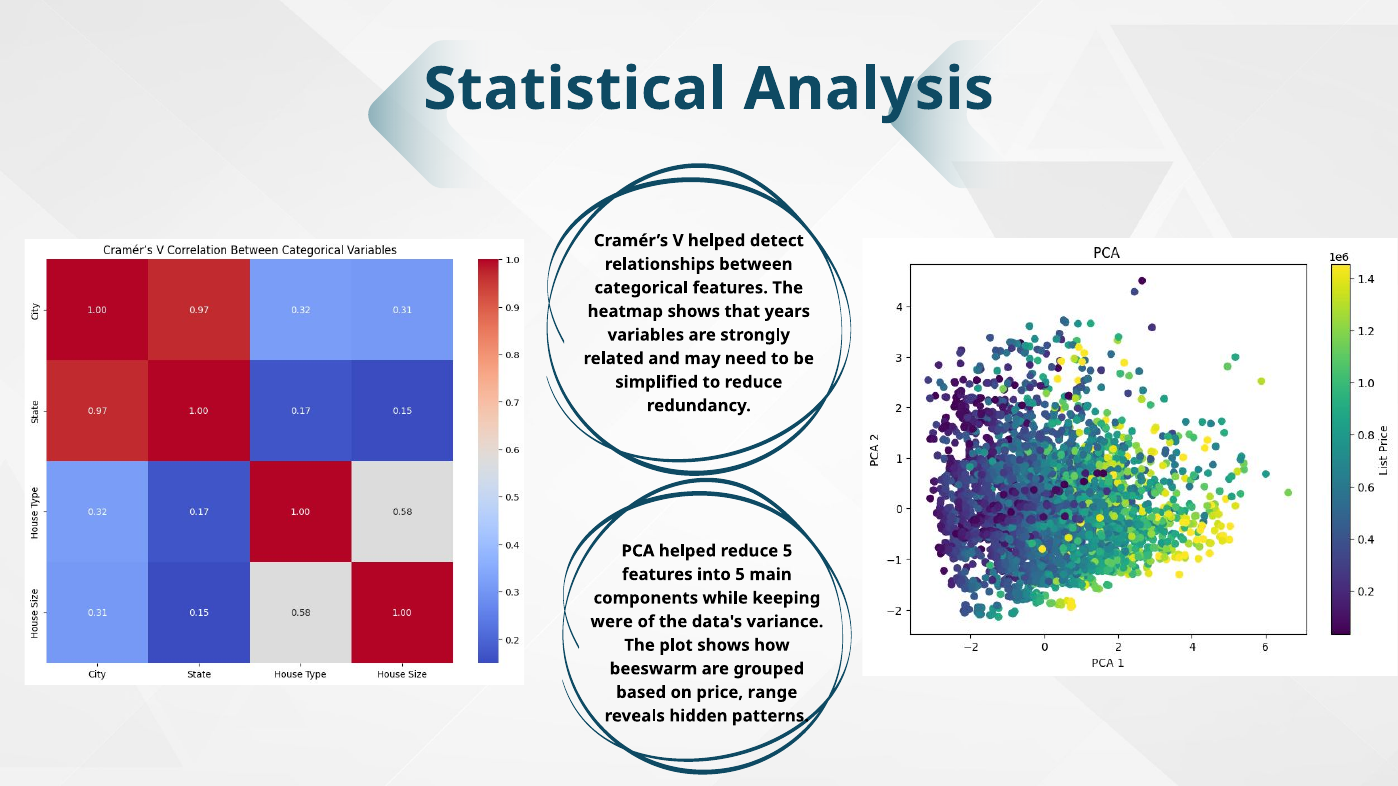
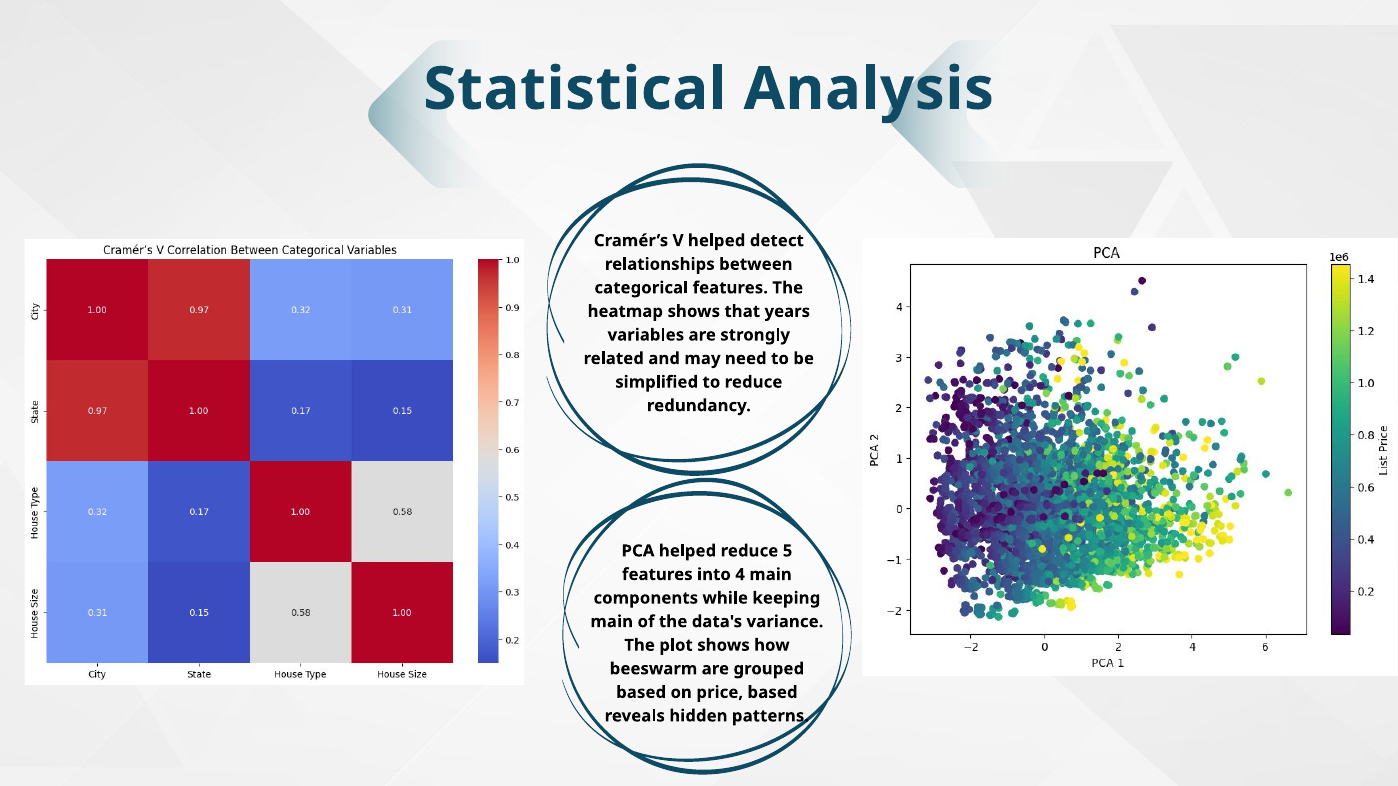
into 5: 5 -> 4
were at (612, 622): were -> main
price range: range -> based
